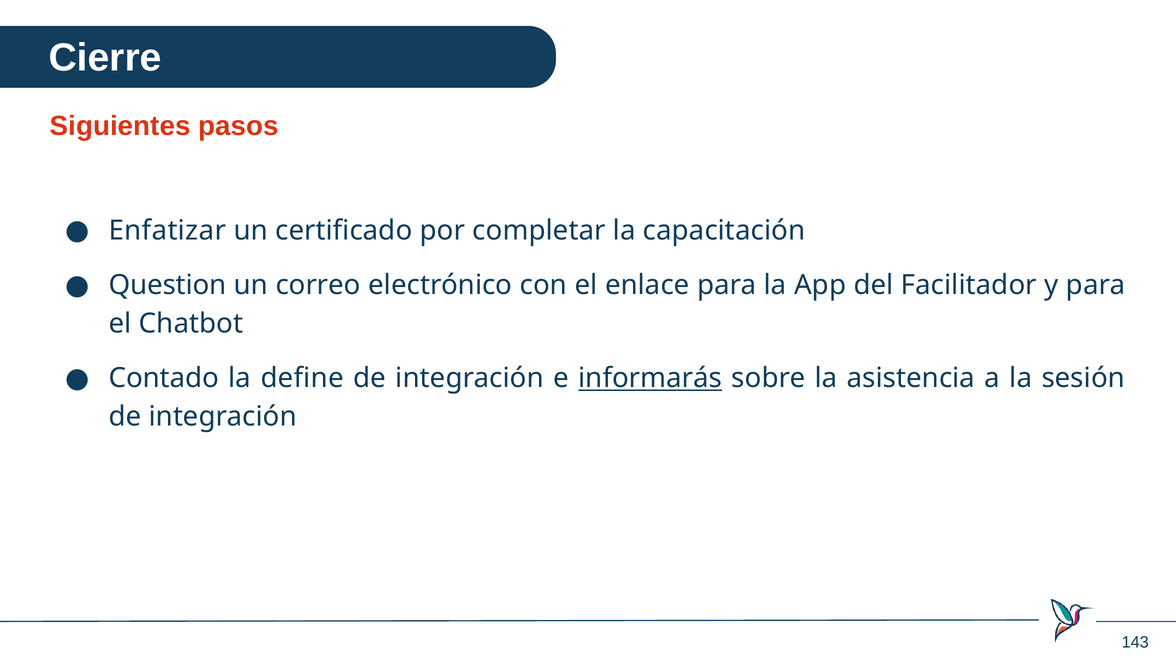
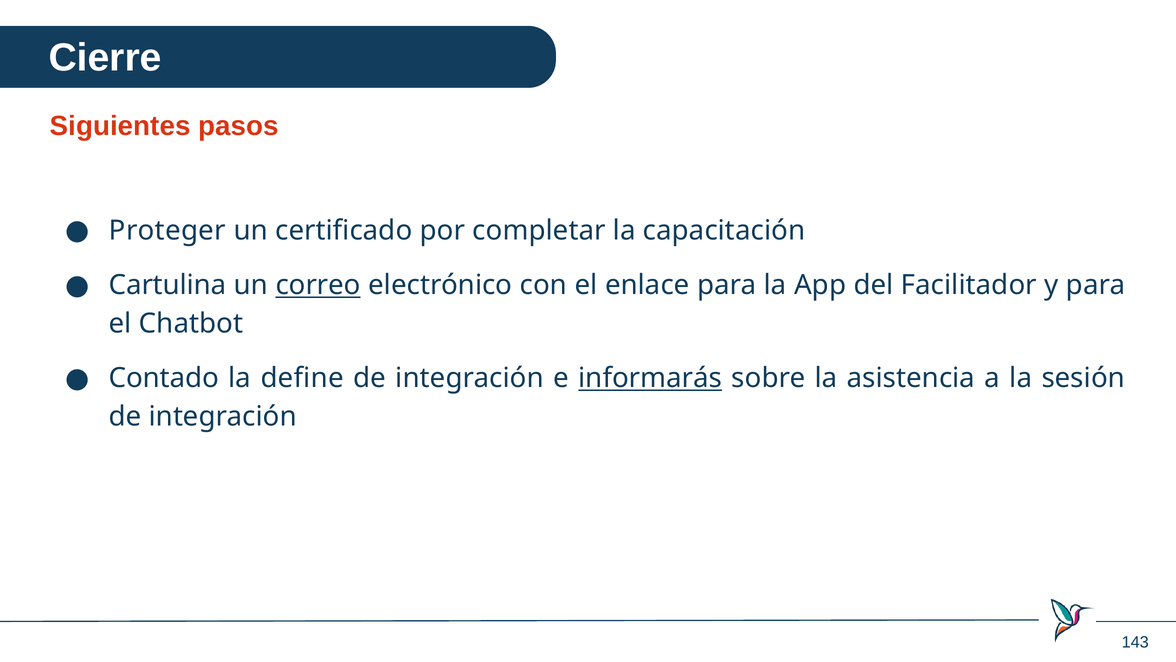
Enfatizar: Enfatizar -> Proteger
Question: Question -> Cartulina
correo underline: none -> present
